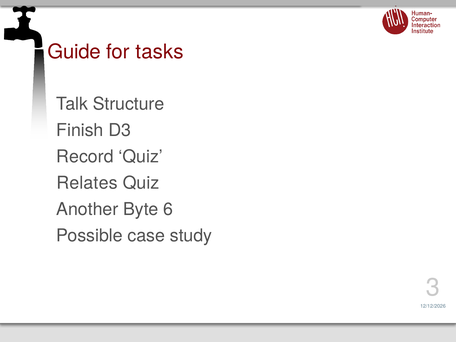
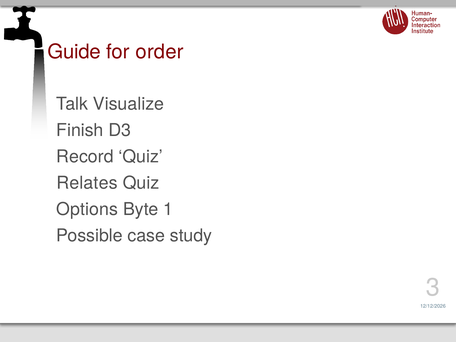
tasks: tasks -> order
Structure: Structure -> Visualize
Another: Another -> Options
6: 6 -> 1
